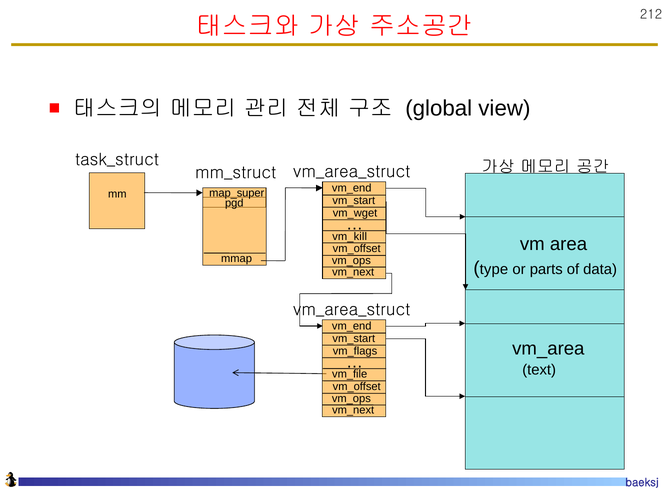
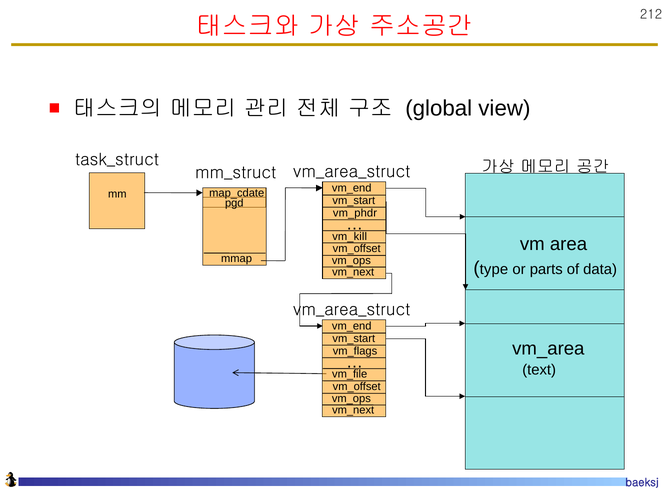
map_super: map_super -> map_cdate
vm_wget: vm_wget -> vm_phdr
